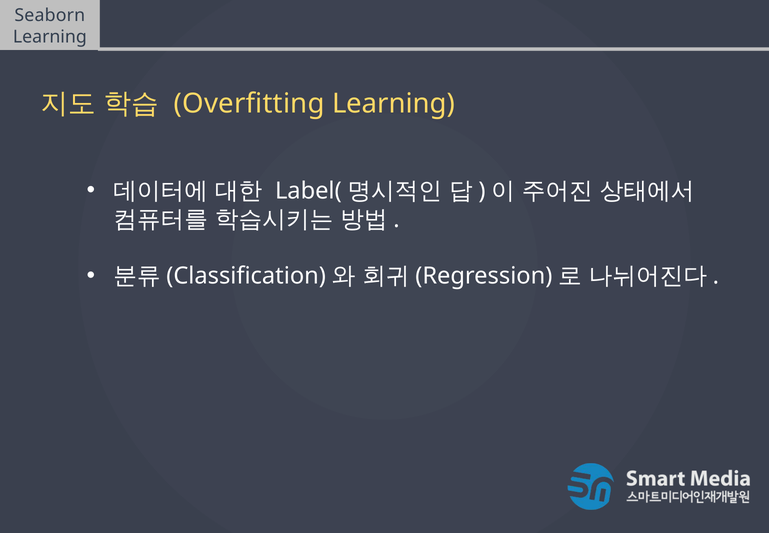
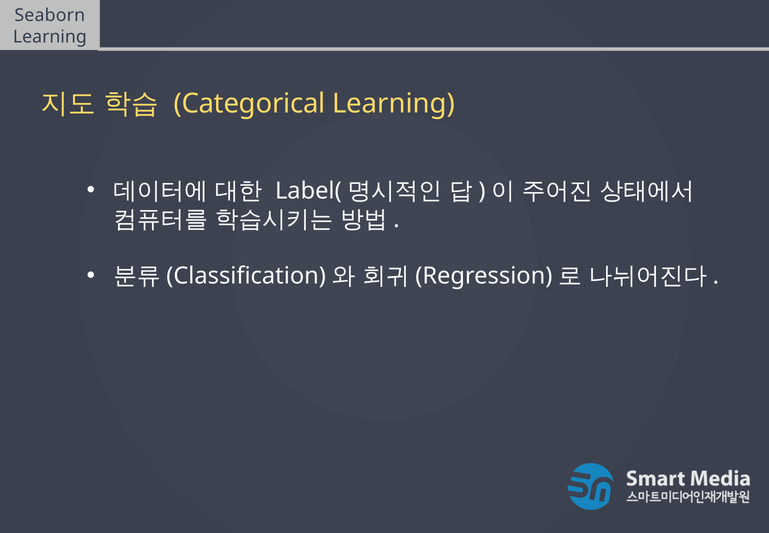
Overfitting: Overfitting -> Categorical
